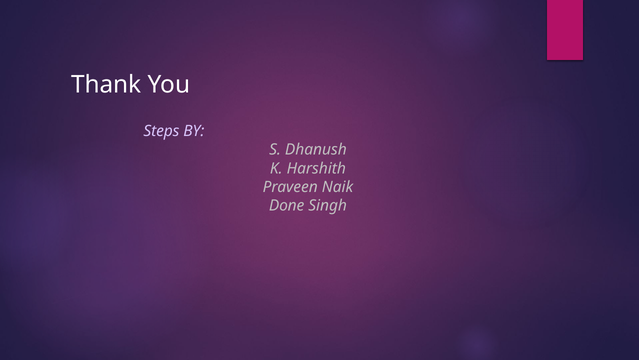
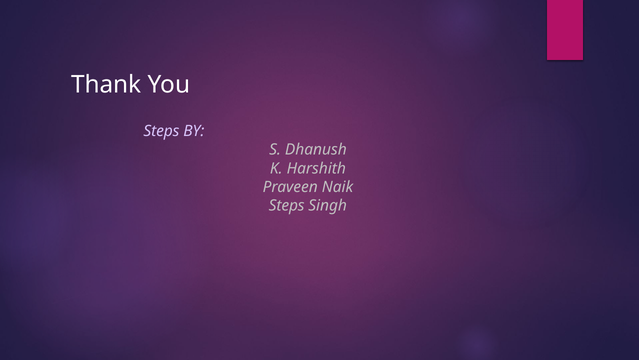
Done at (287, 206): Done -> Steps
